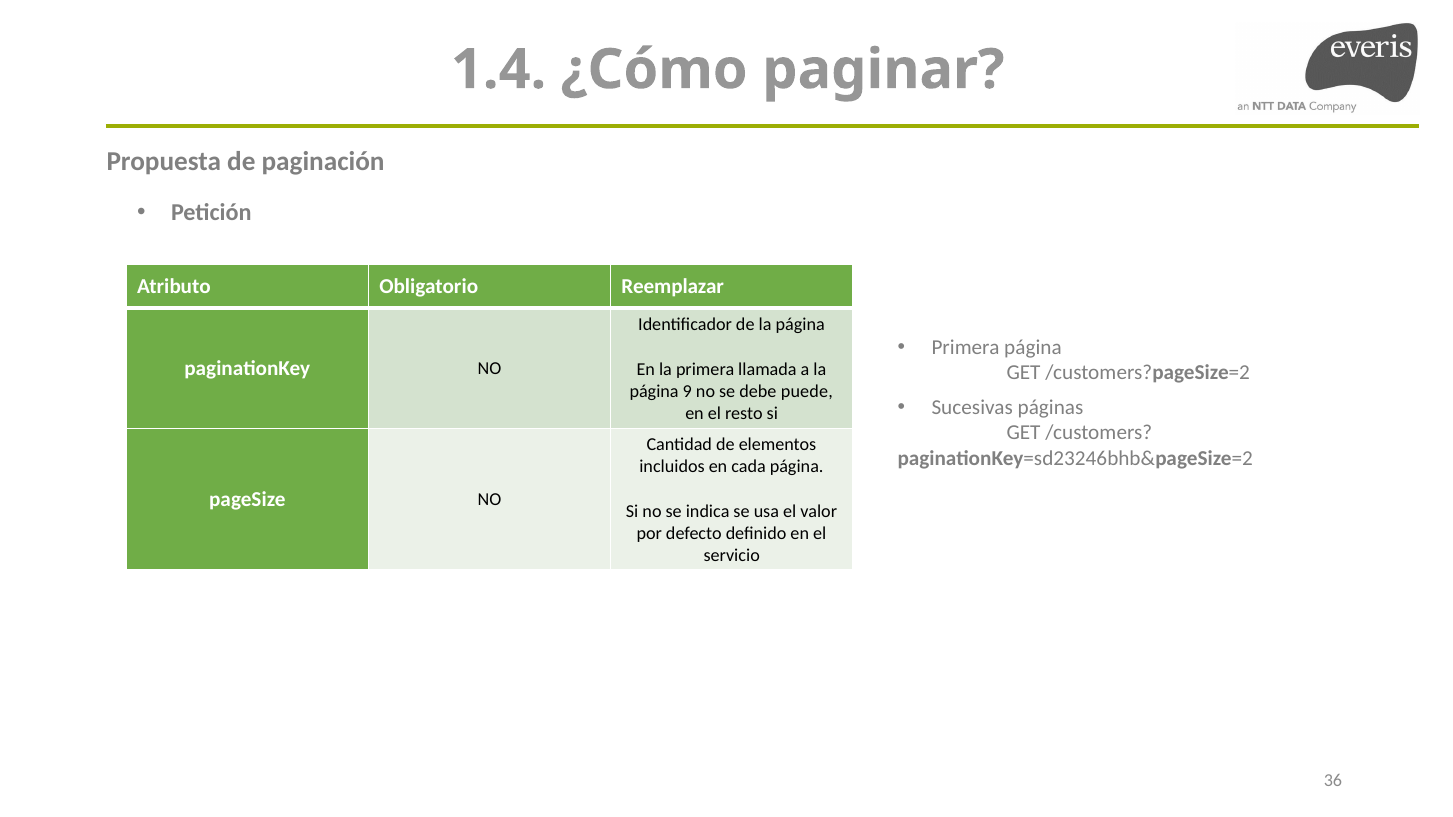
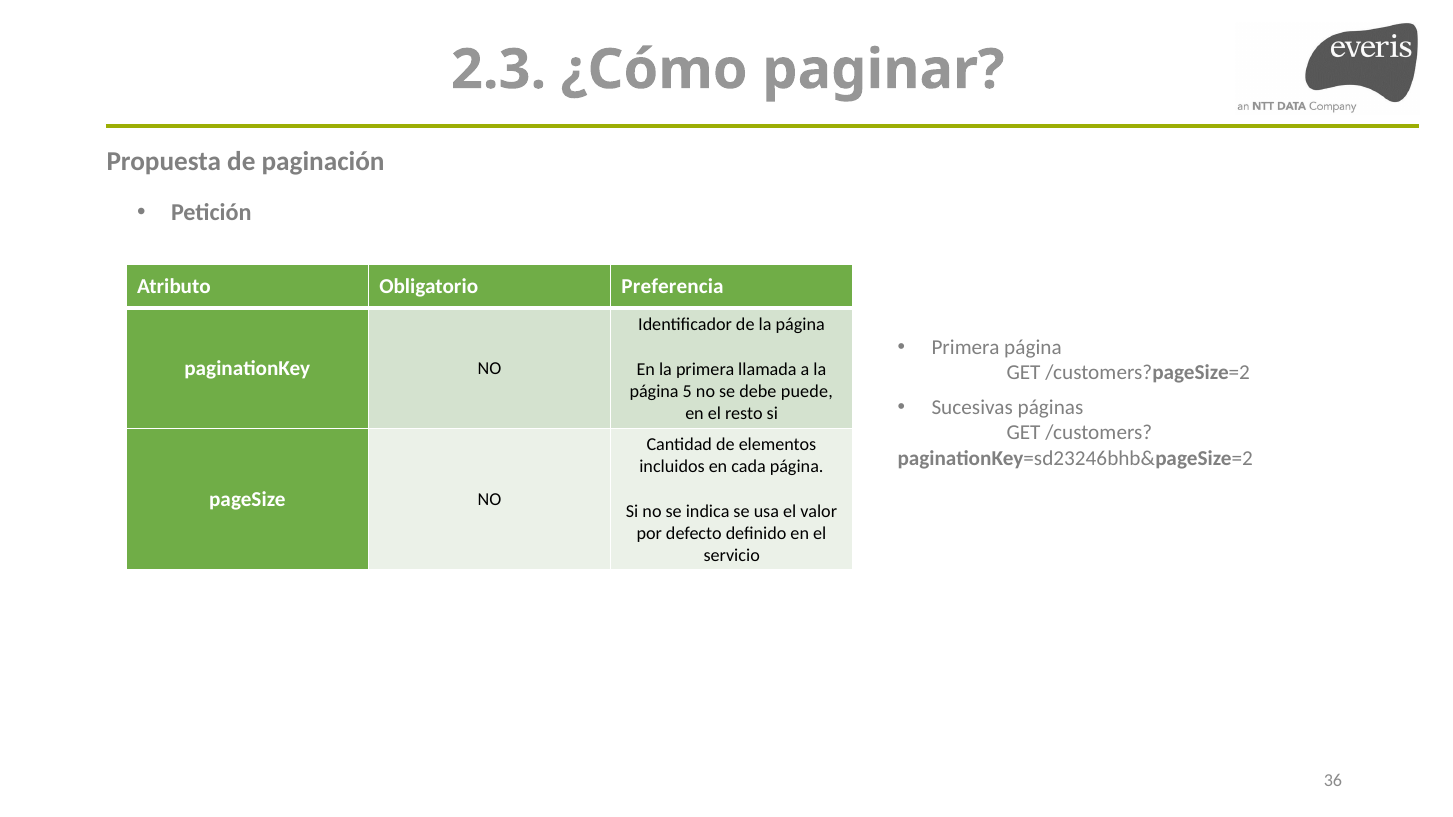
1.4: 1.4 -> 2.3
Reemplazar: Reemplazar -> Preferencia
9: 9 -> 5
